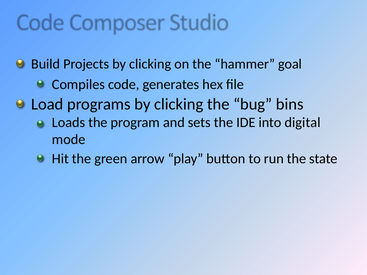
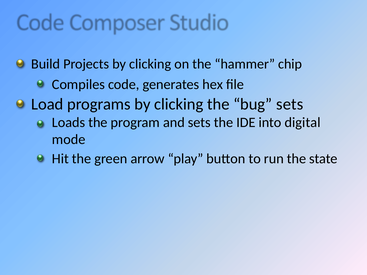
goal: goal -> chip
bug bins: bins -> sets
